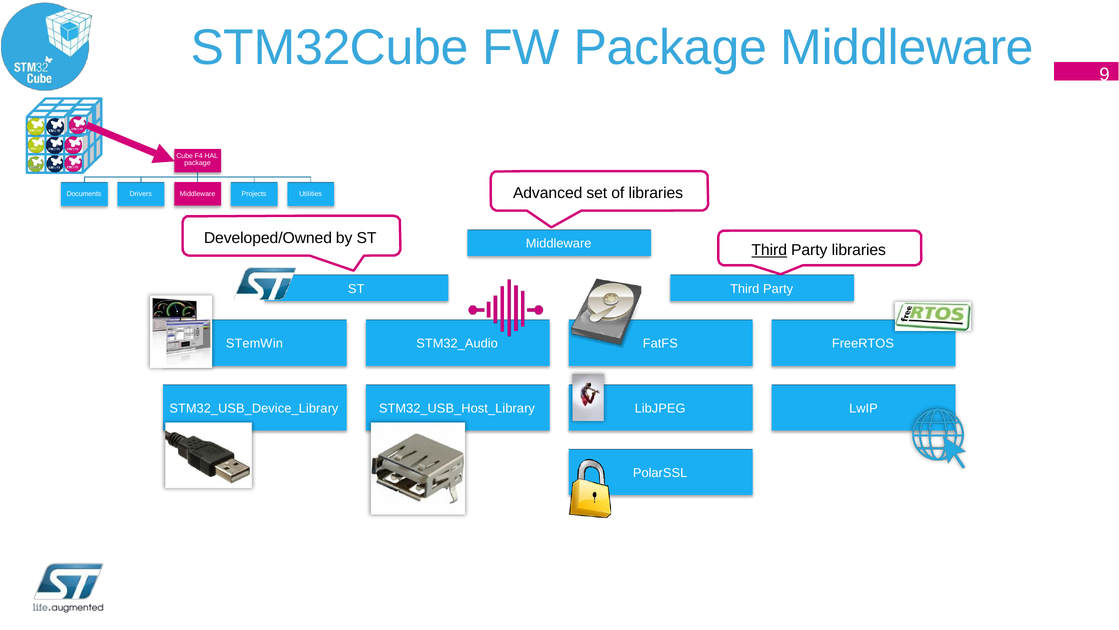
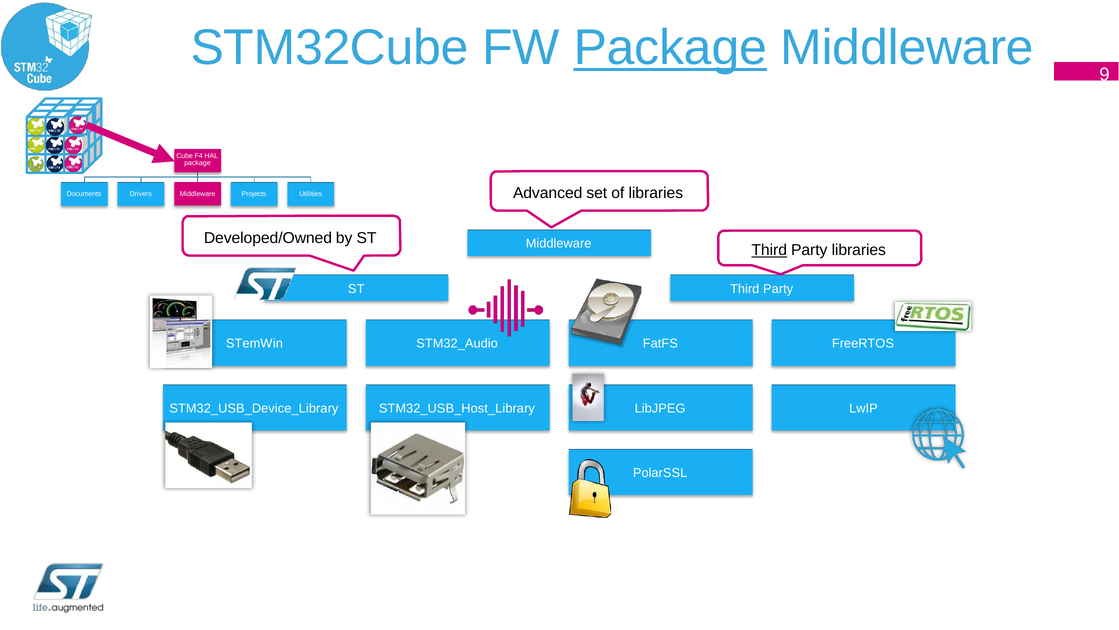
Package at (670, 48) underline: none -> present
